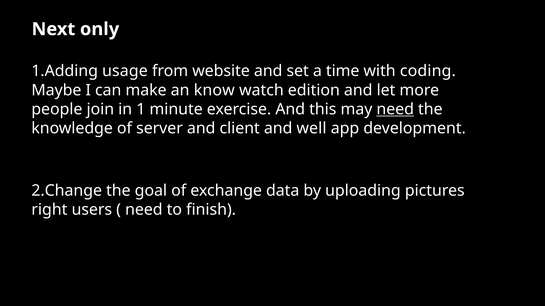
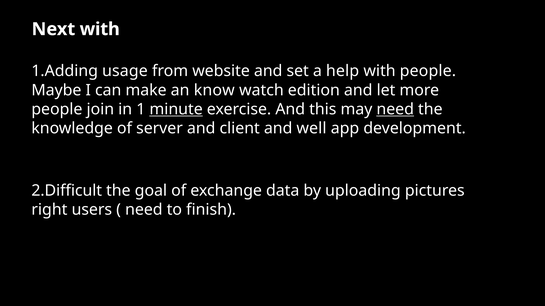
Next only: only -> with
time: time -> help
with coding: coding -> people
minute underline: none -> present
2.Change: 2.Change -> 2.Difficult
